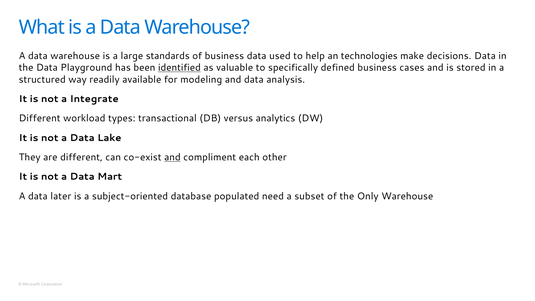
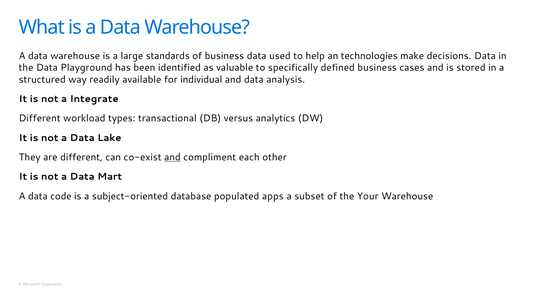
identified underline: present -> none
modeling: modeling -> individual
later: later -> code
need: need -> apps
Only: Only -> Your
